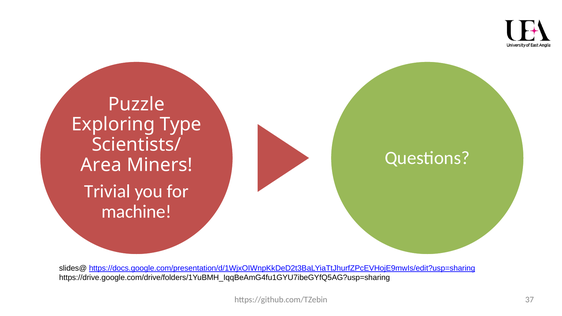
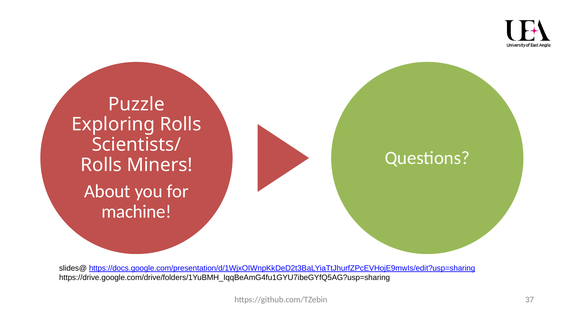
Exploring Type: Type -> Rolls
Area at (101, 165): Area -> Rolls
Trivial: Trivial -> About
